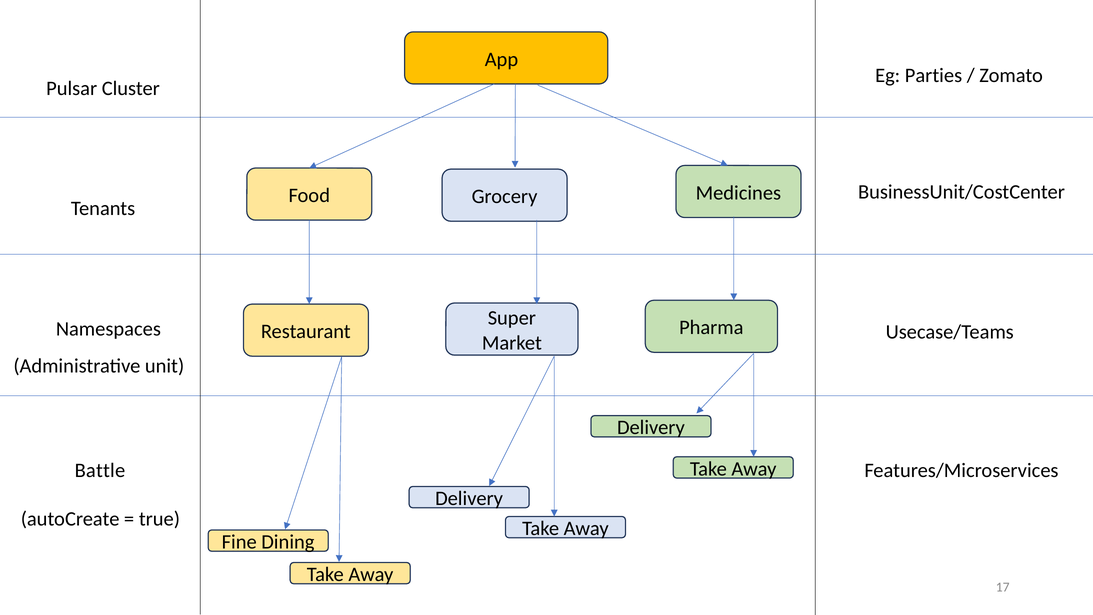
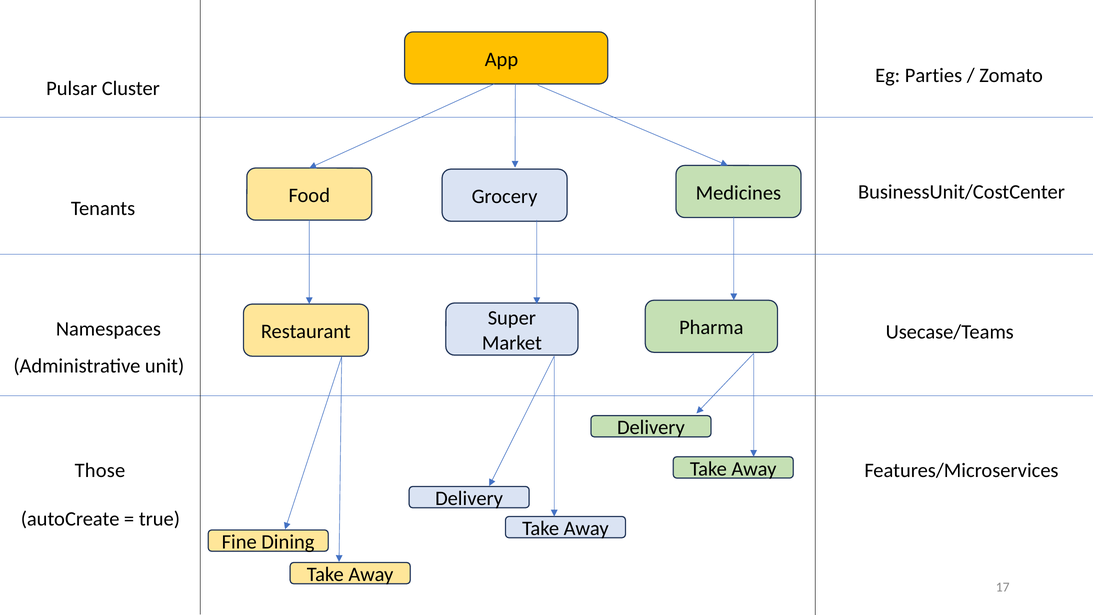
Battle: Battle -> Those
